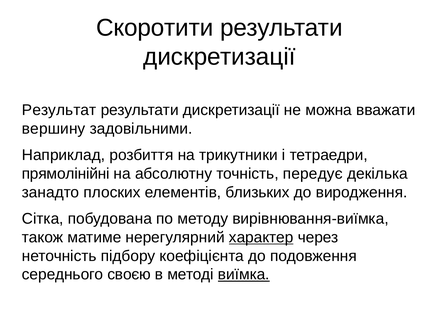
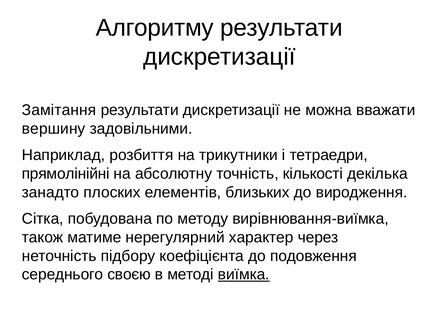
Скоротити: Скоротити -> Алгоритму
Результат: Результат -> Замітання
передує: передує -> кількості
характер underline: present -> none
